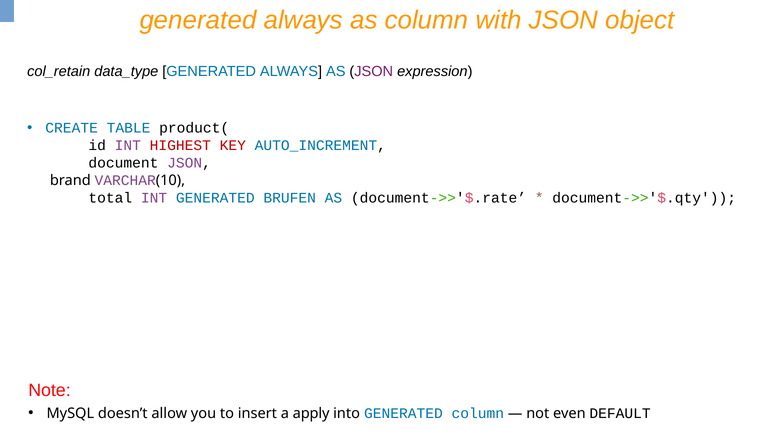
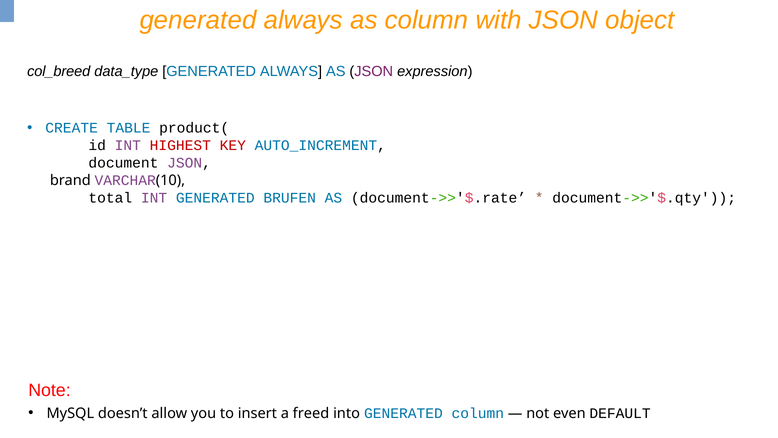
col_retain: col_retain -> col_breed
apply: apply -> freed
